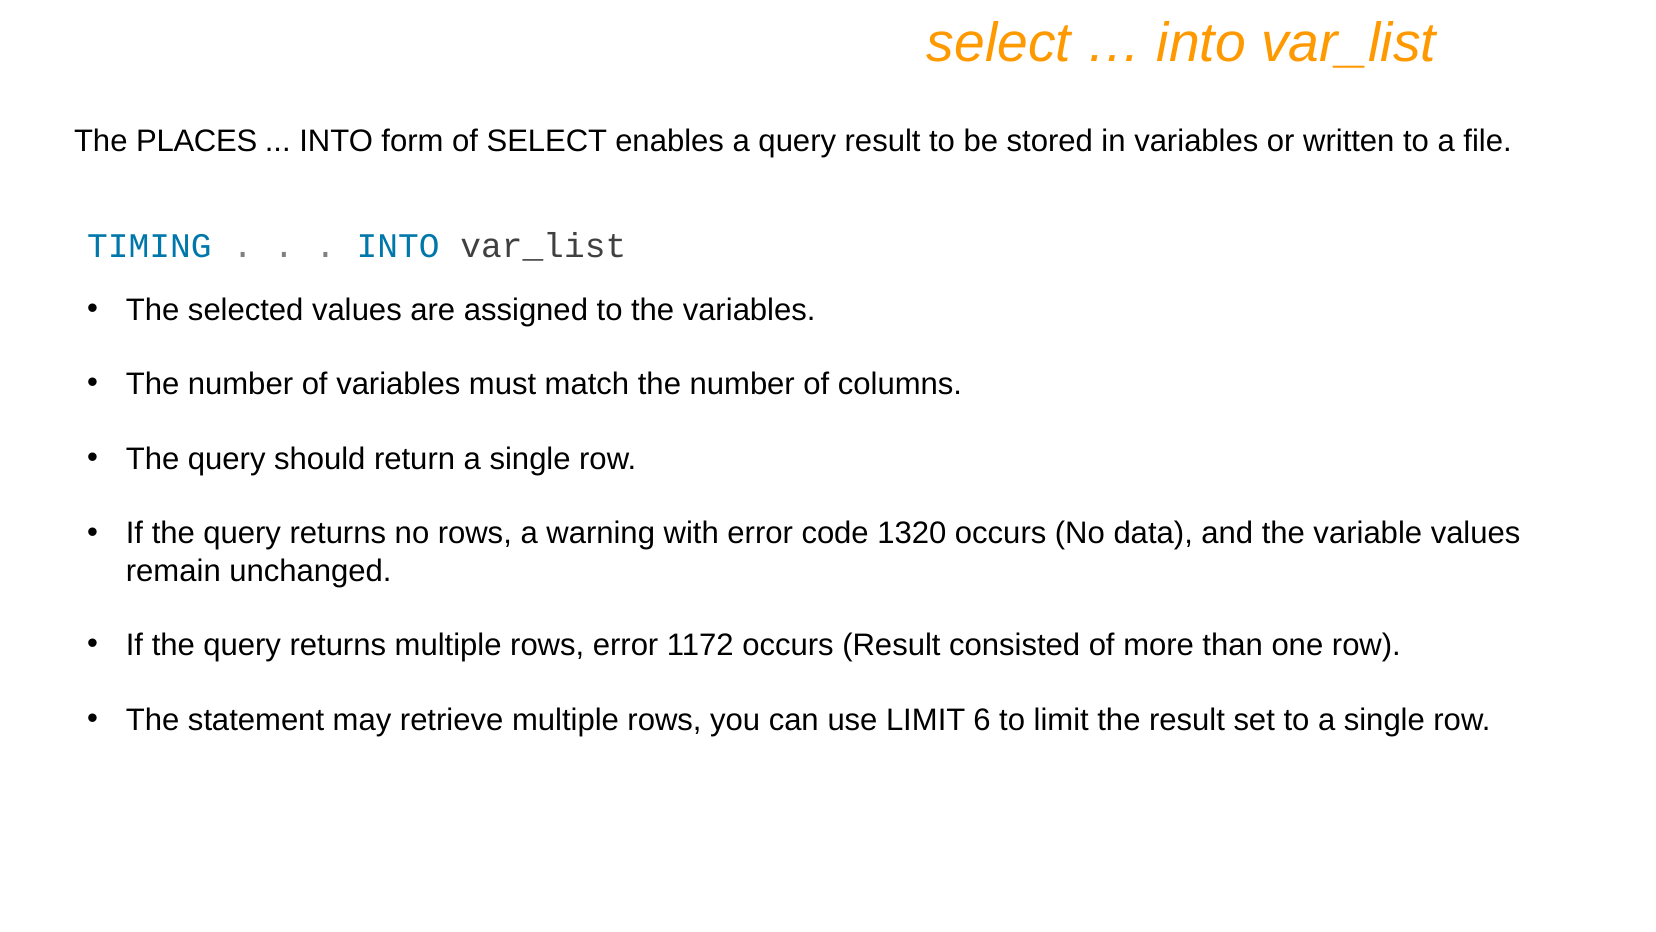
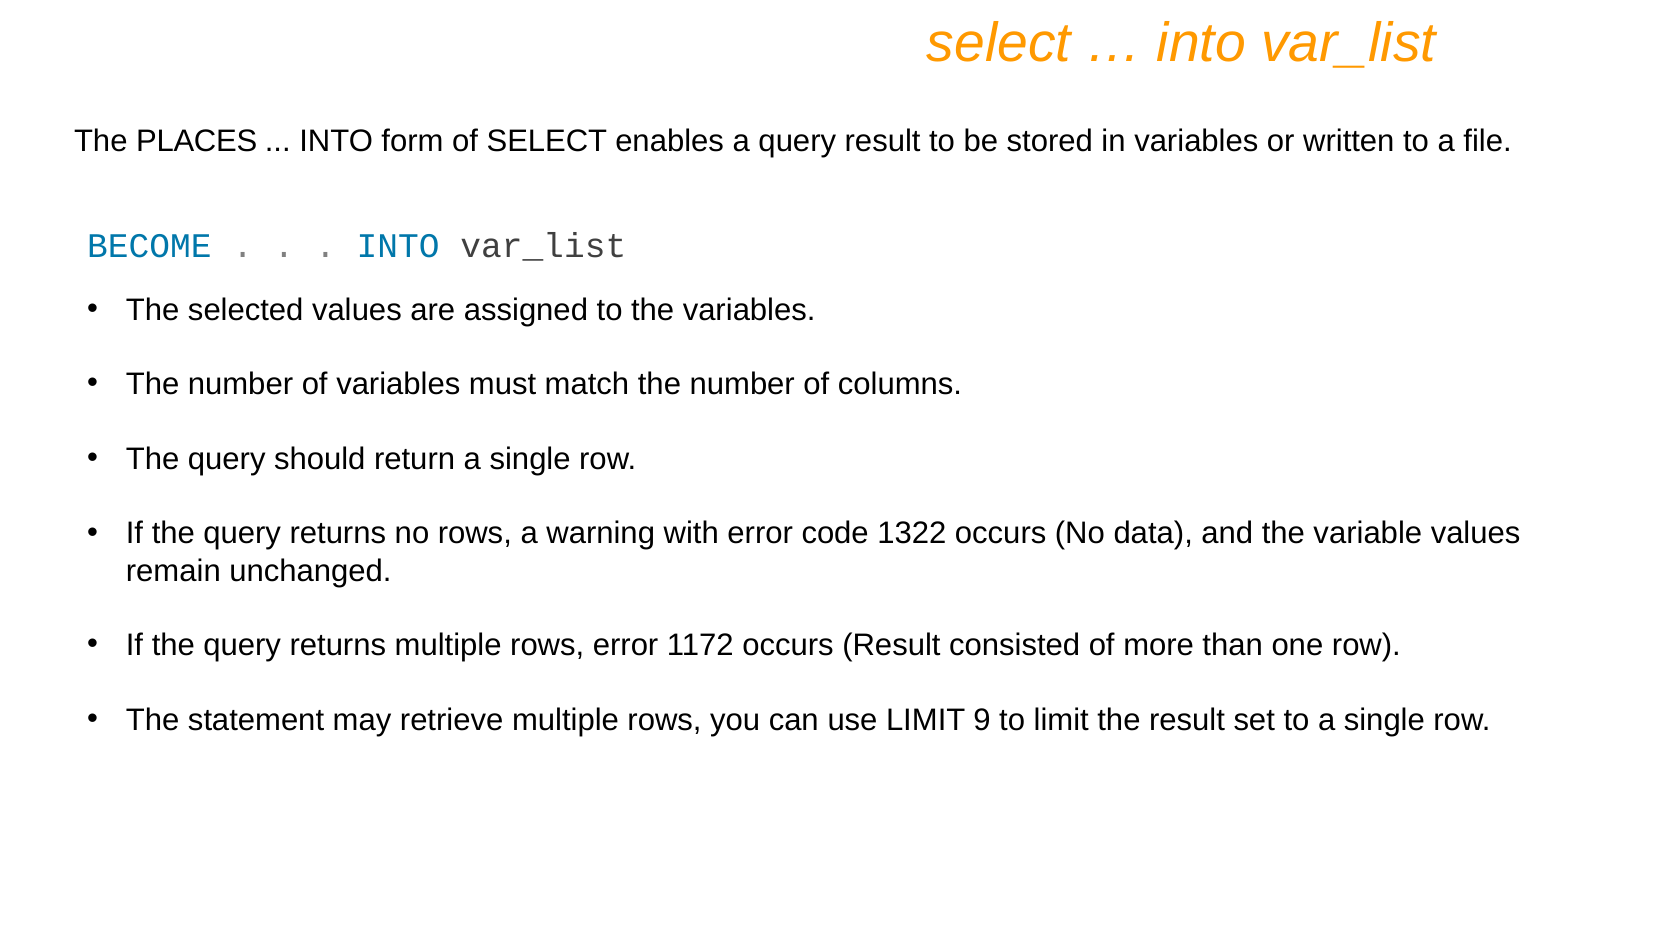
TIMING: TIMING -> BECOME
1320: 1320 -> 1322
6: 6 -> 9
